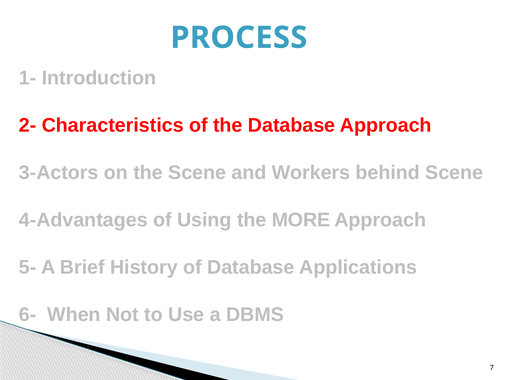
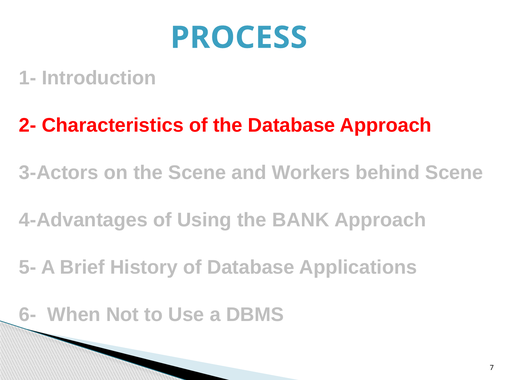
MORE: MORE -> BANK
